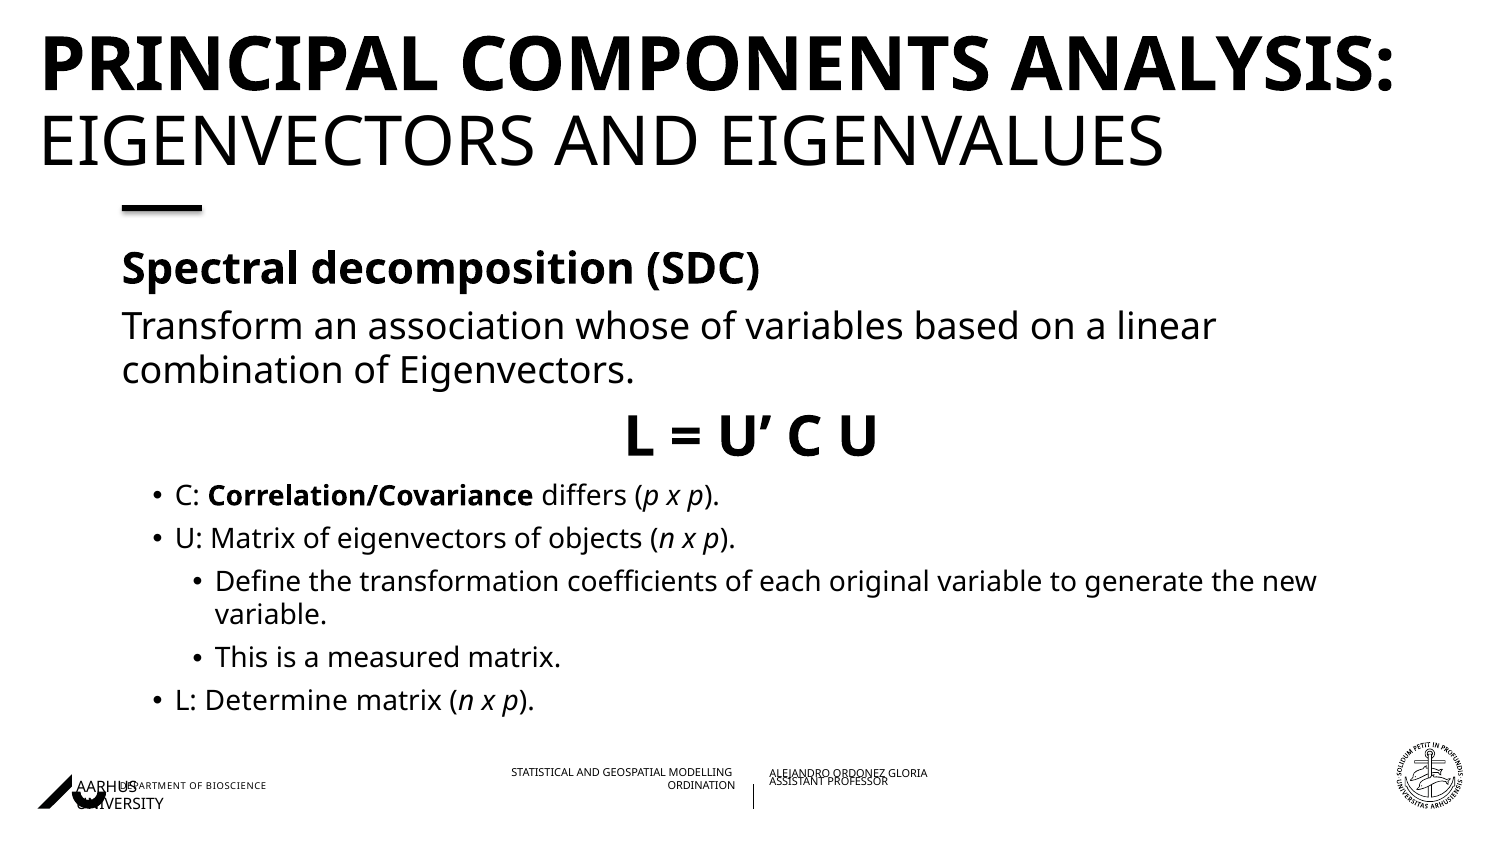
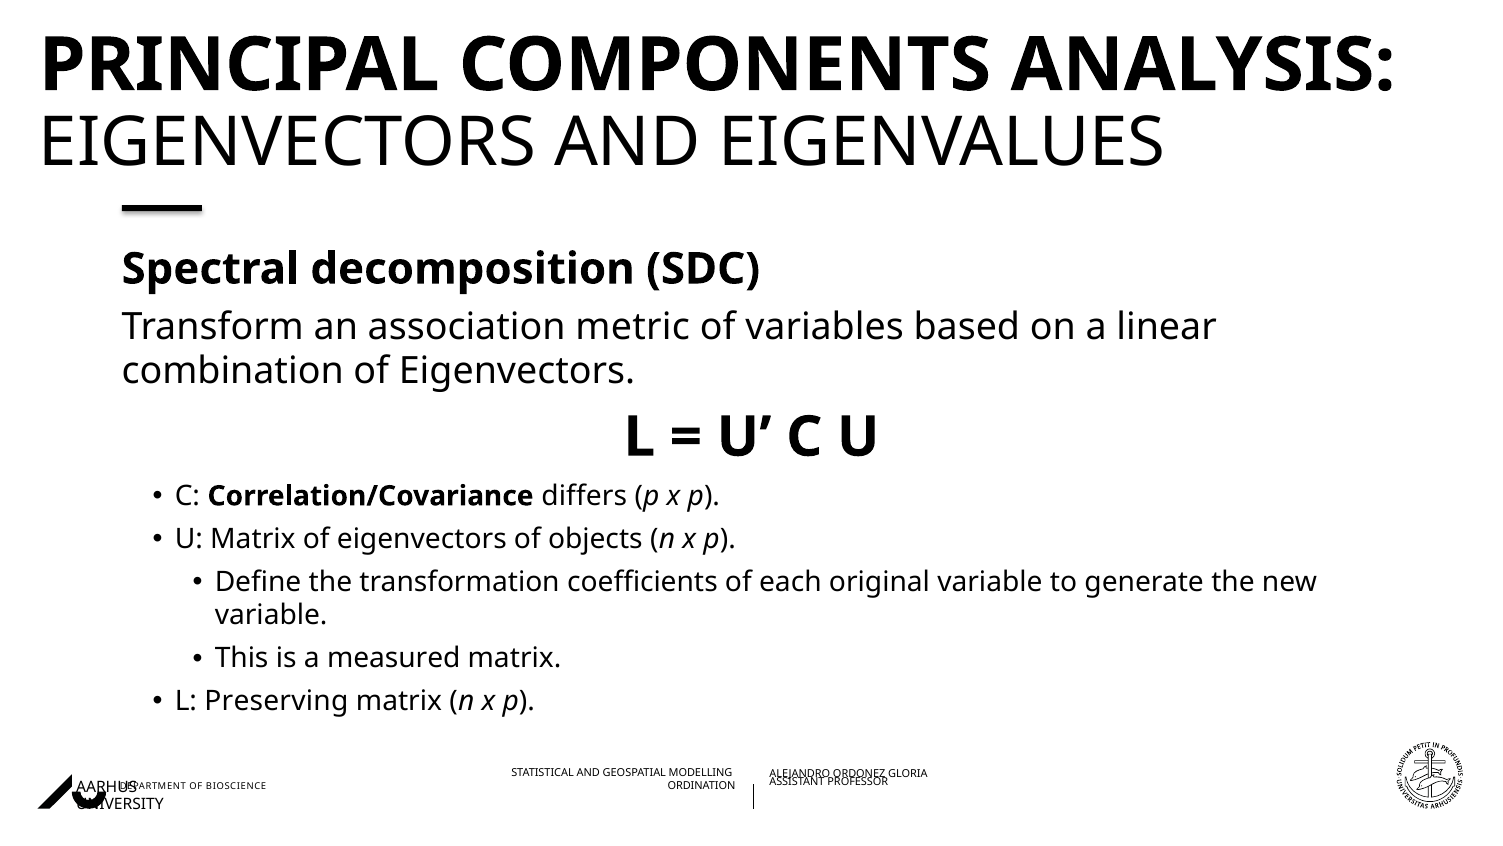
whose: whose -> metric
Determine: Determine -> Preserving
